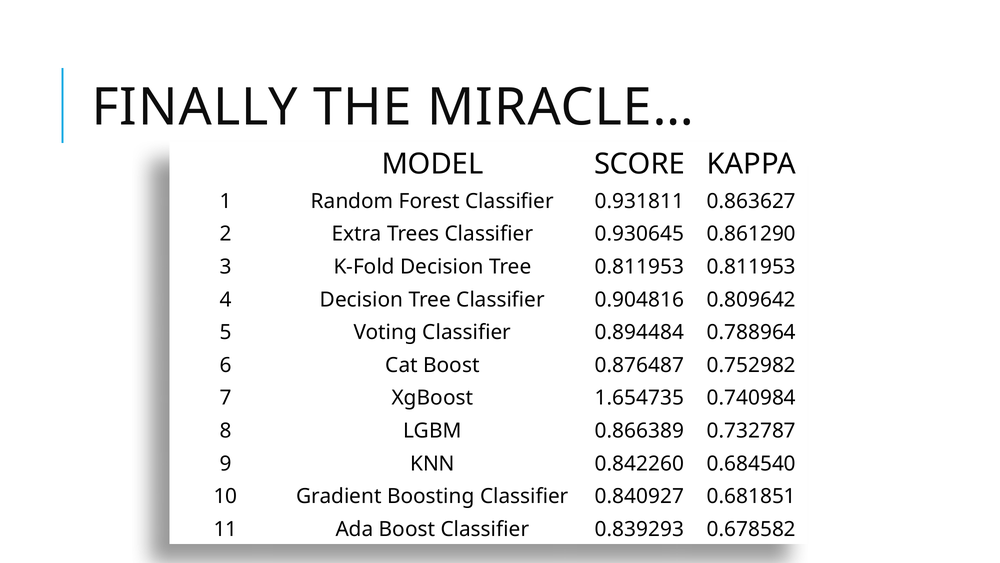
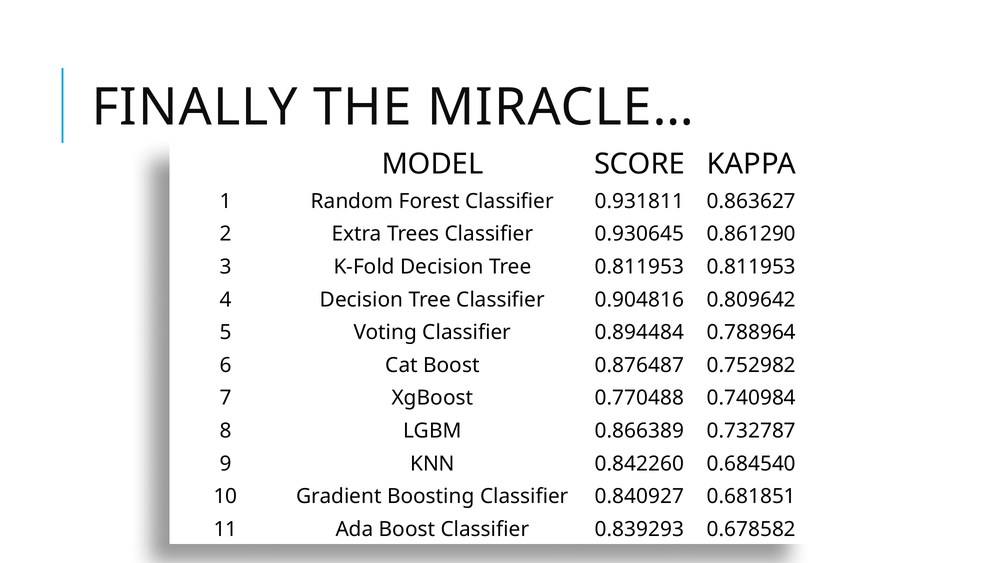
1.654735: 1.654735 -> 0.770488
